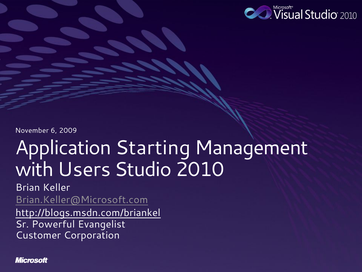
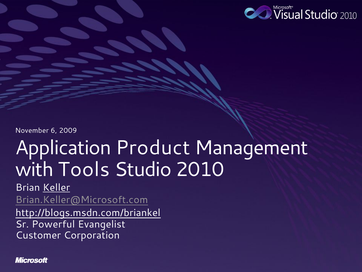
Starting: Starting -> Product
Users: Users -> Tools
Keller underline: none -> present
